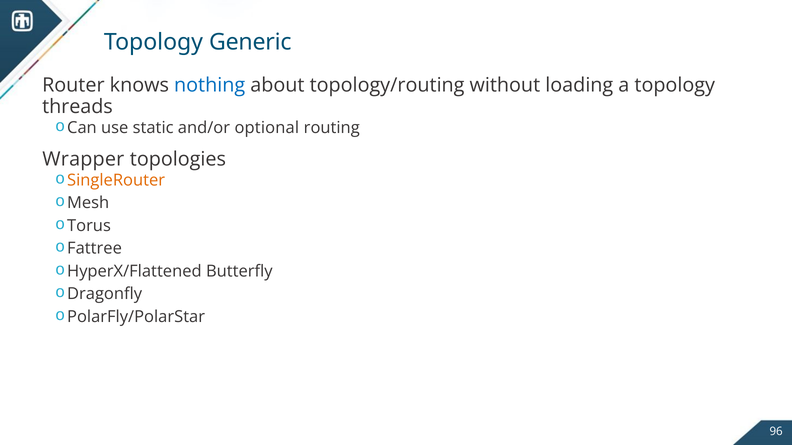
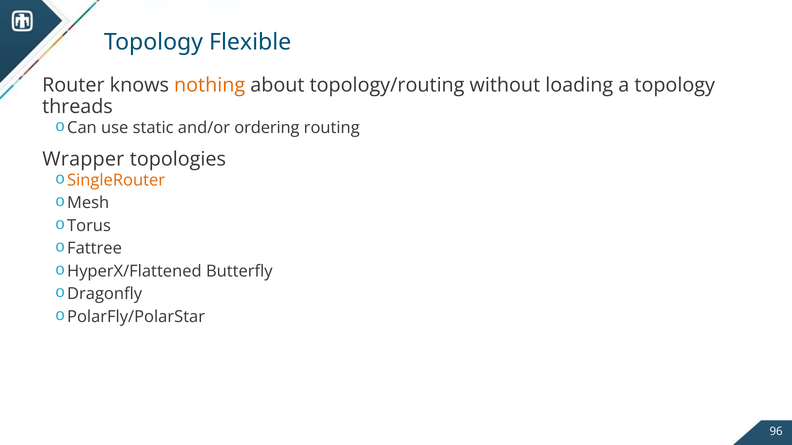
Generic: Generic -> Flexible
nothing colour: blue -> orange
optional: optional -> ordering
